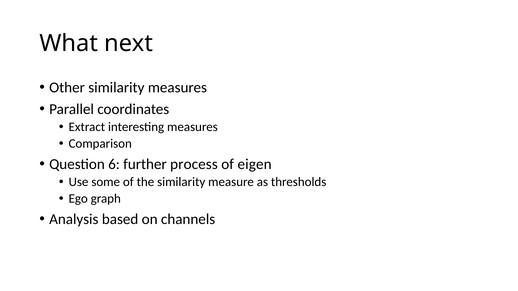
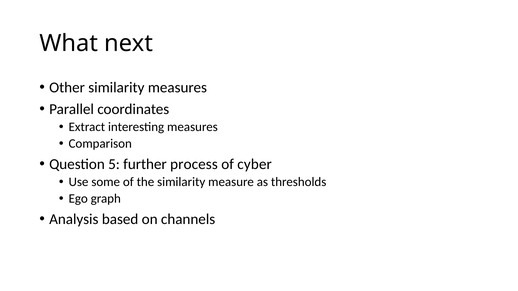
6: 6 -> 5
eigen: eigen -> cyber
